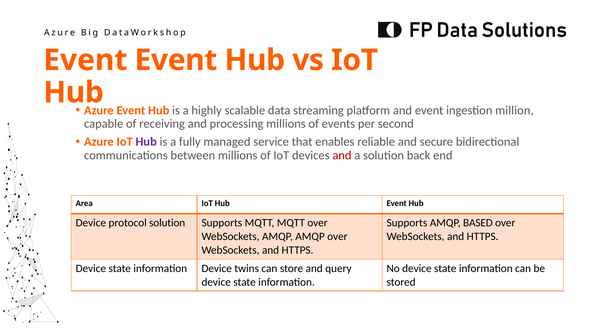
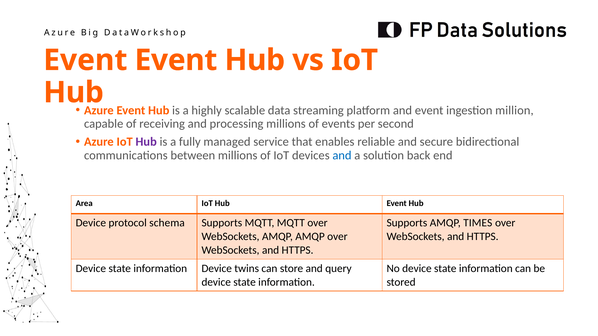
and at (342, 155) colour: red -> blue
protocol solution: solution -> schema
BASED: BASED -> TIMES
